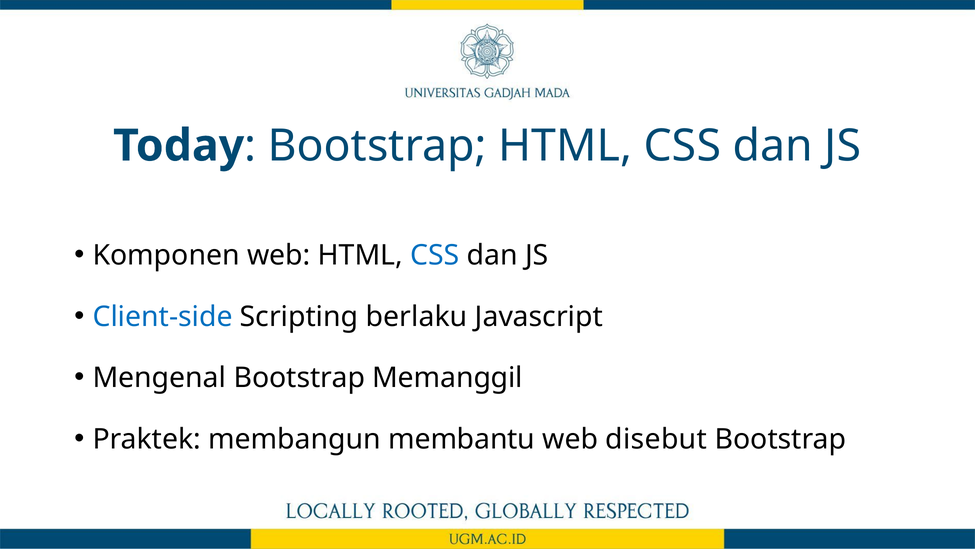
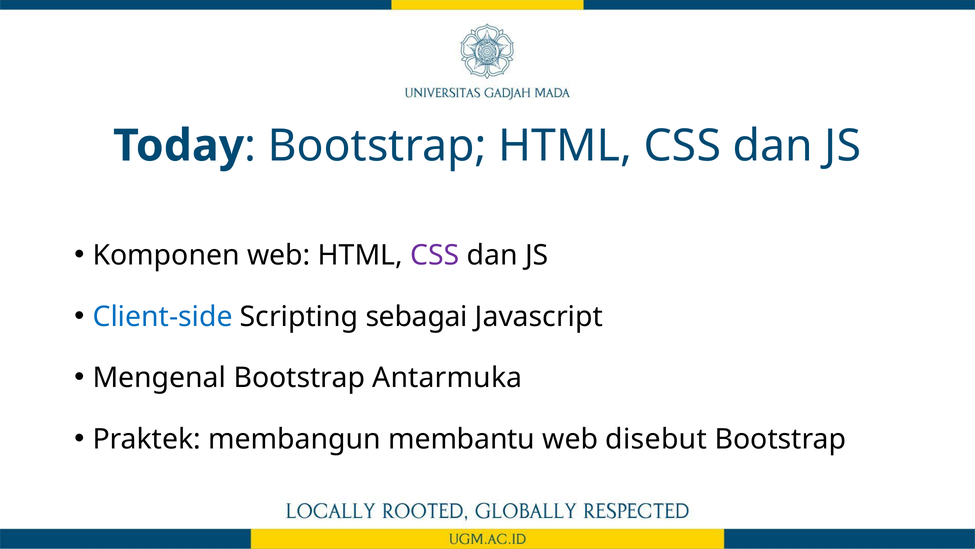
CSS at (435, 255) colour: blue -> purple
berlaku: berlaku -> sebagai
Memanggil: Memanggil -> Antarmuka
